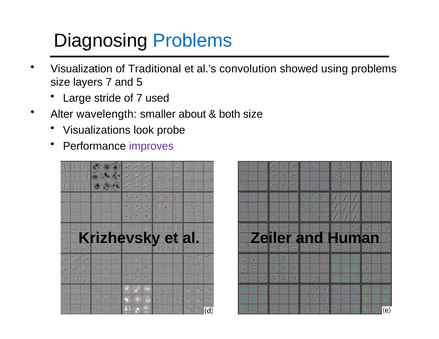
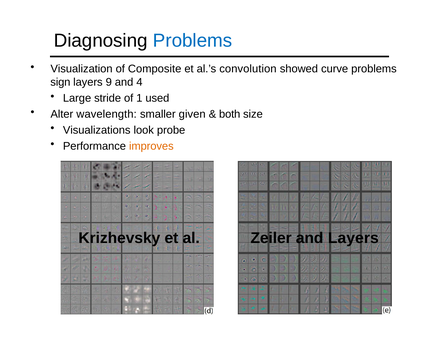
Traditional: Traditional -> Composite
using: using -> curve
size at (60, 82): size -> sign
layers 7: 7 -> 9
5: 5 -> 4
of 7: 7 -> 1
about: about -> given
improves colour: purple -> orange
and Human: Human -> Layers
